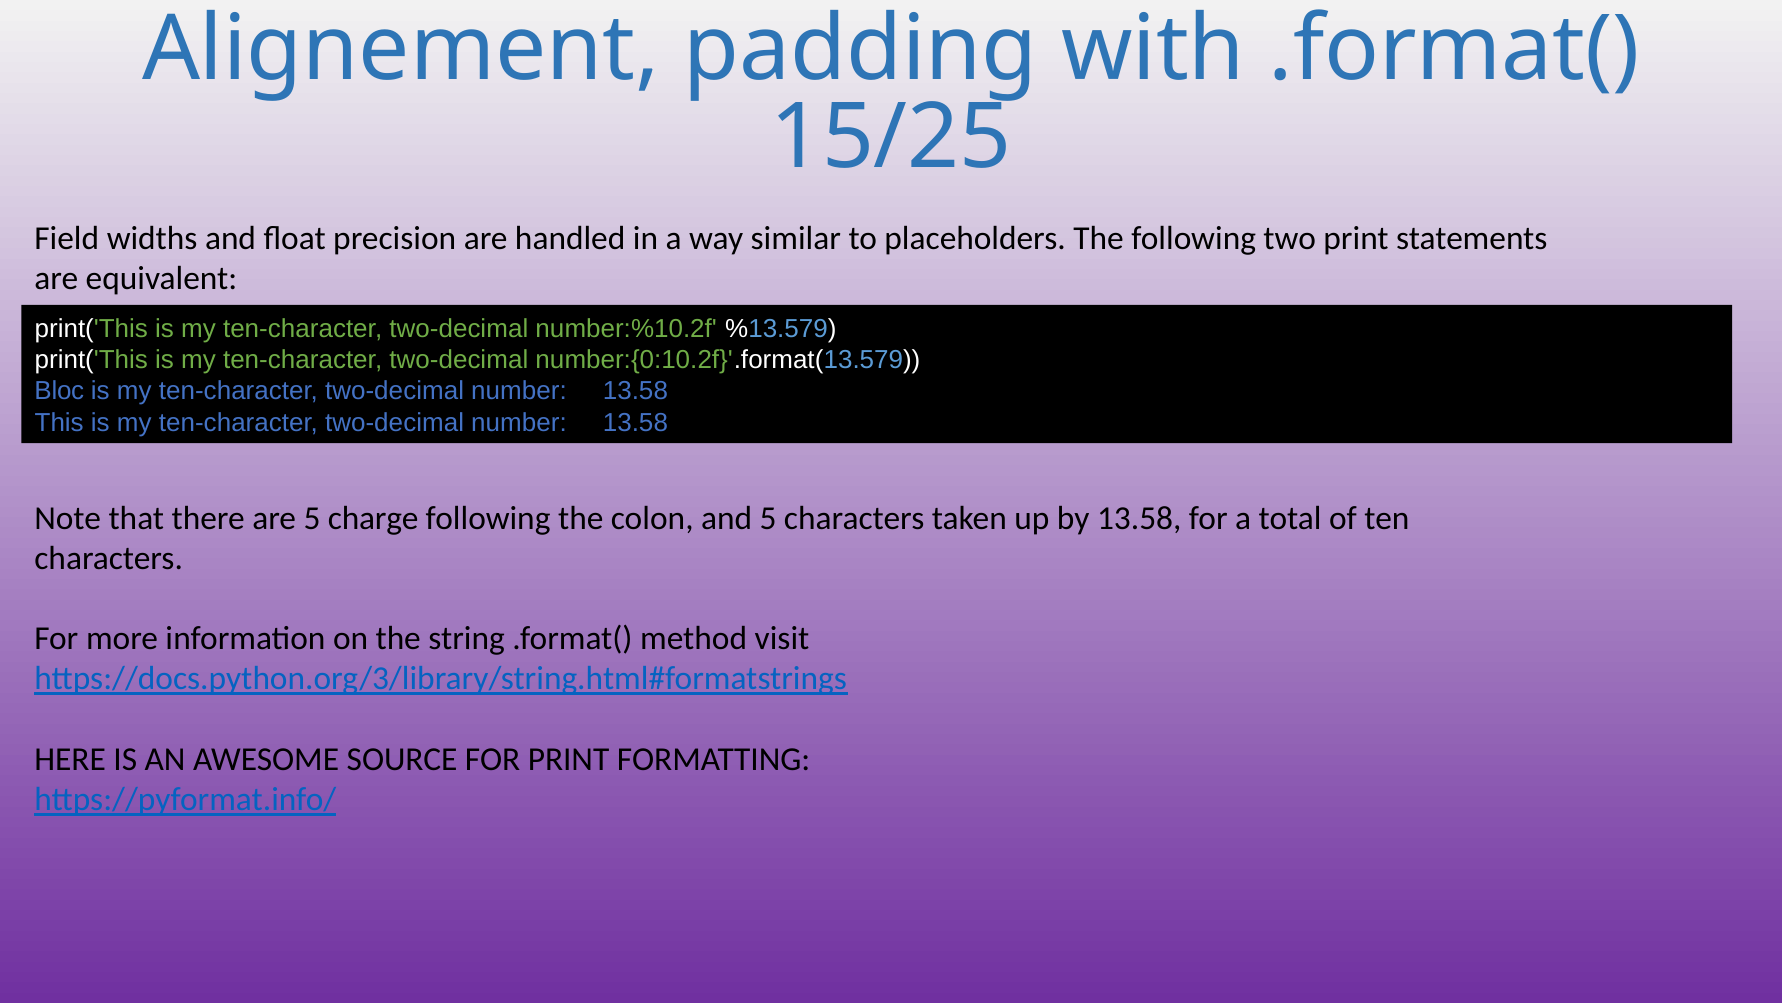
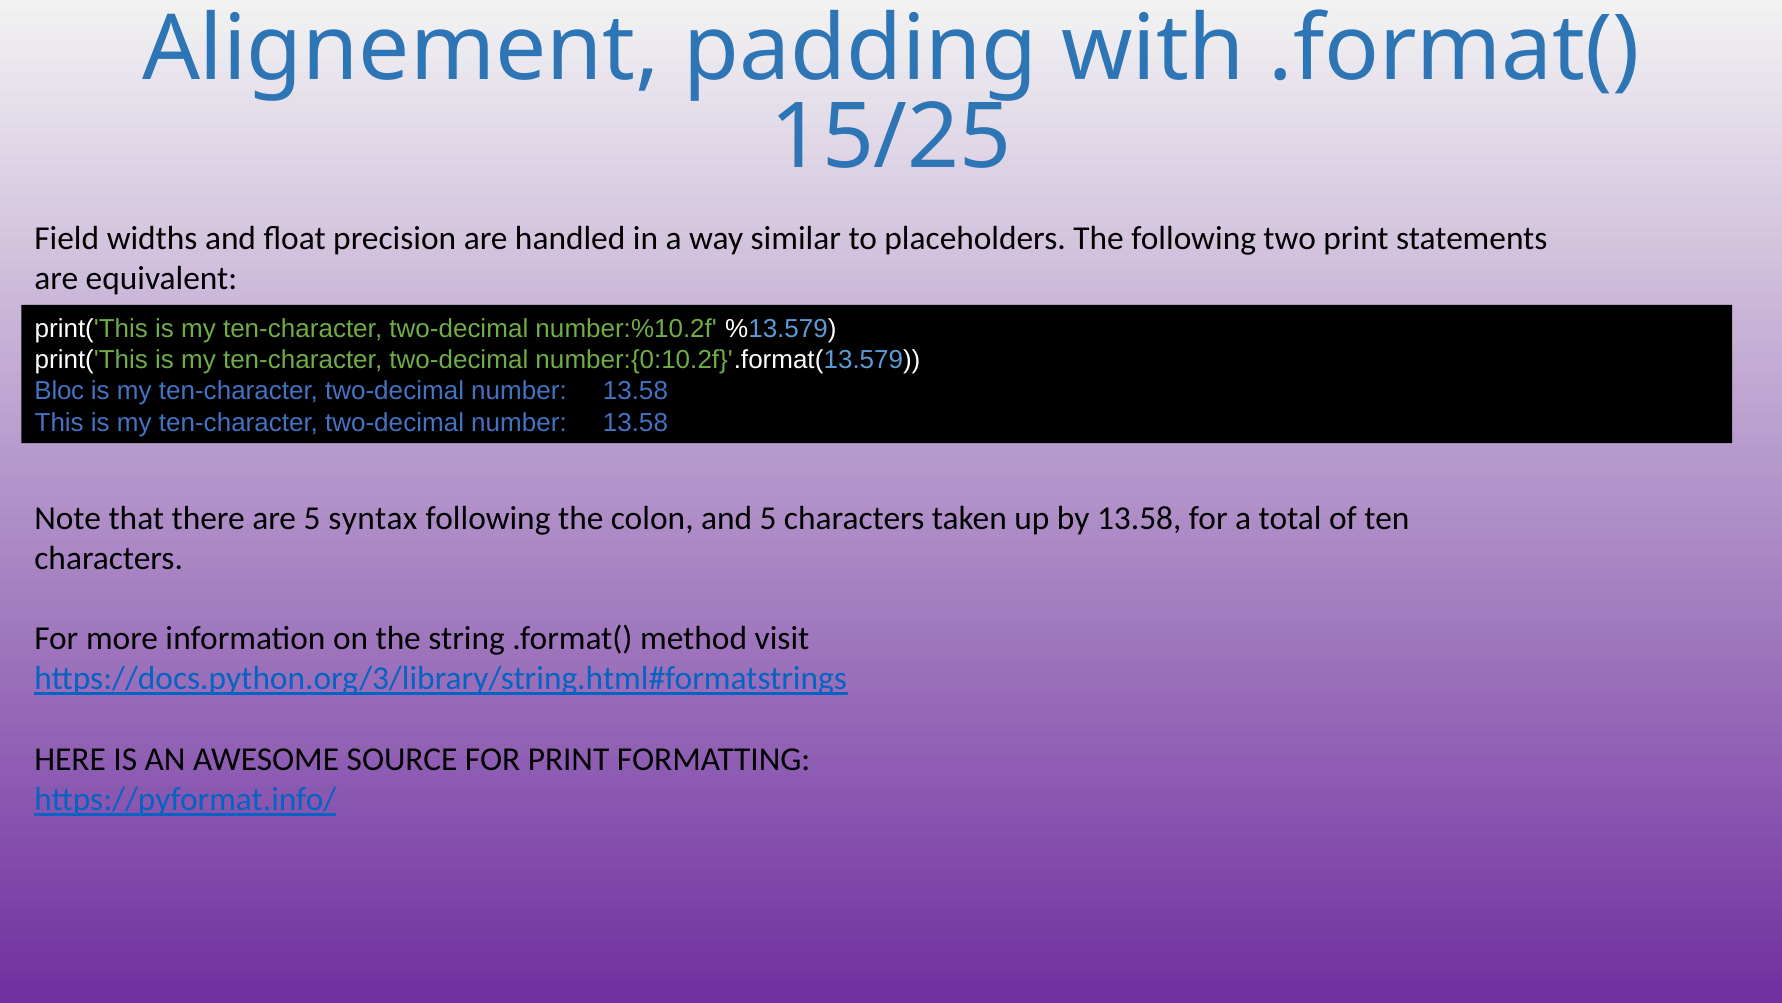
charge: charge -> syntax
